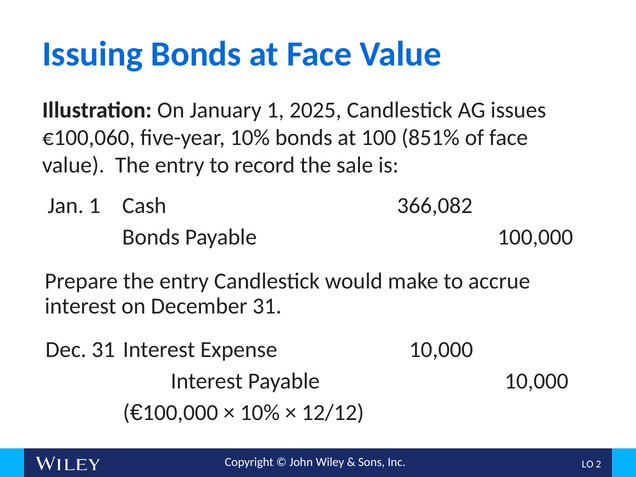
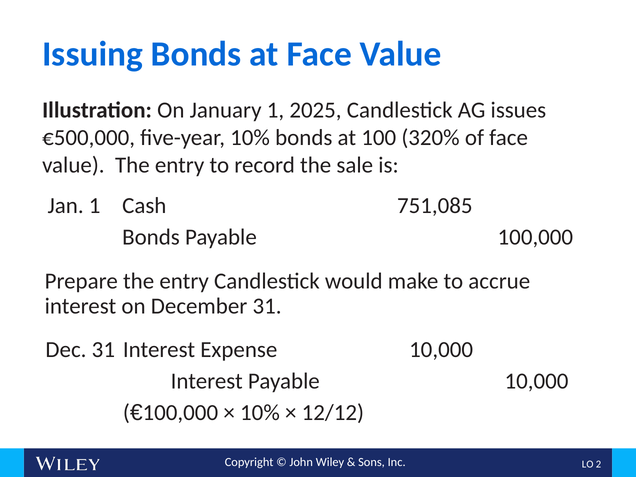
€100,060: €100,060 -> €500,000
851%: 851% -> 320%
366,082: 366,082 -> 751,085
